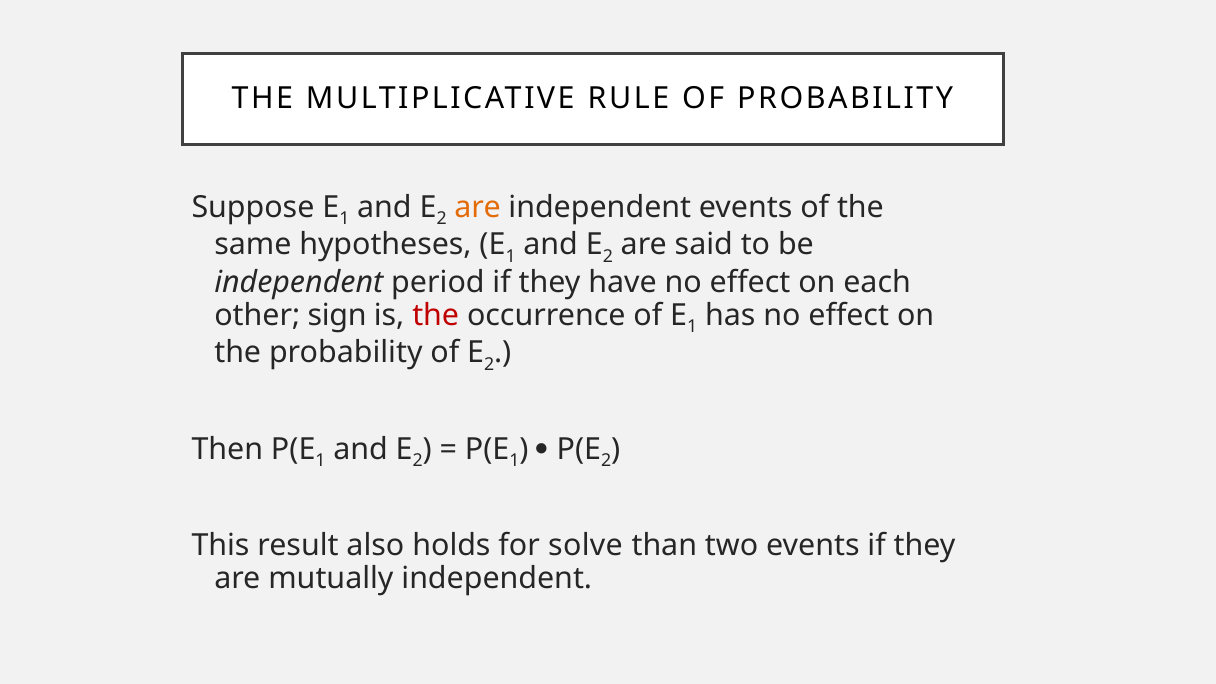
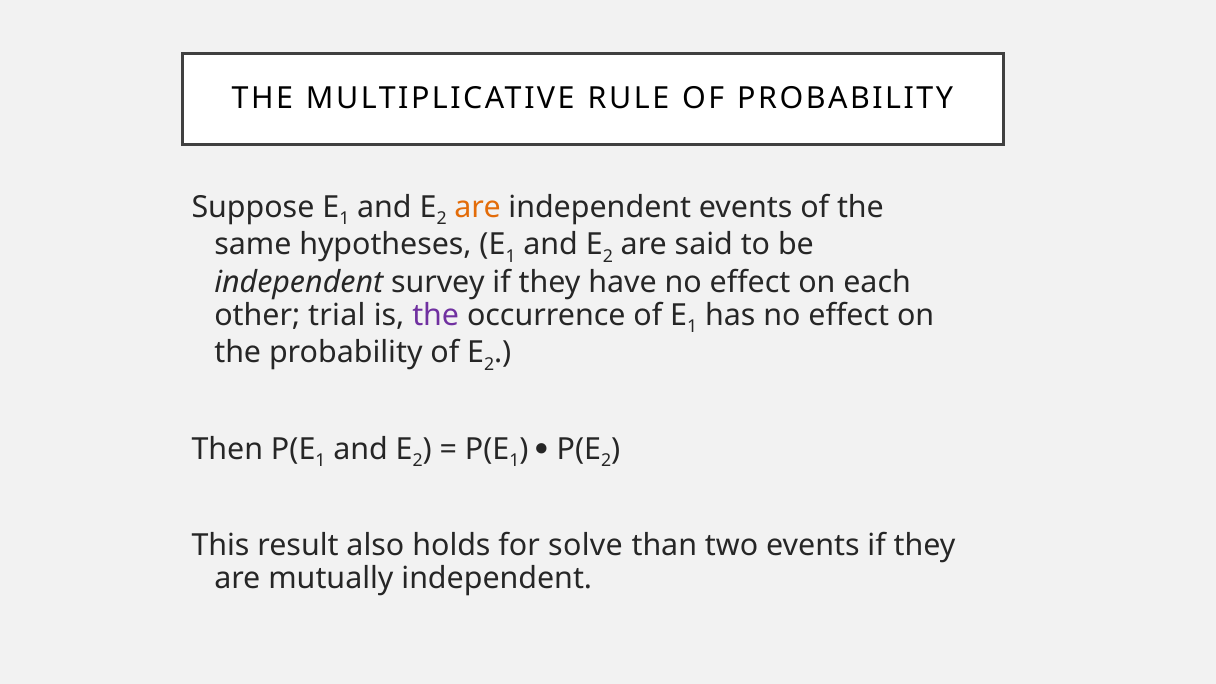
period: period -> survey
sign: sign -> trial
the at (436, 315) colour: red -> purple
